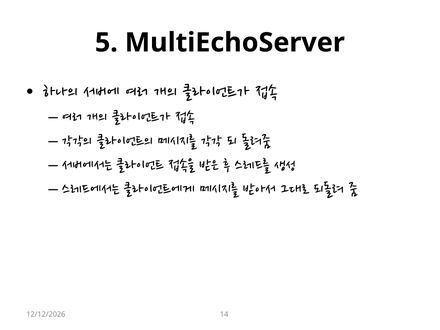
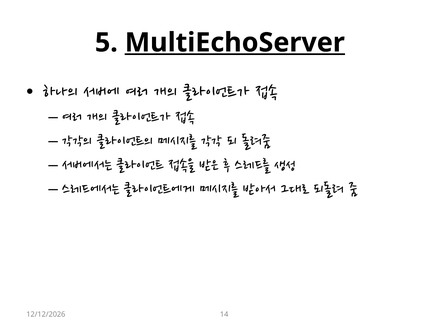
MultiEchoServer underline: none -> present
